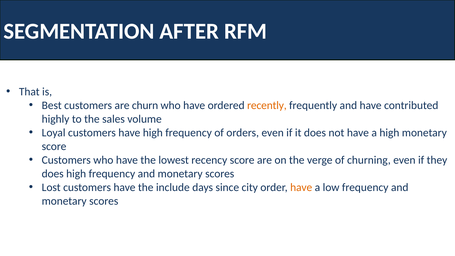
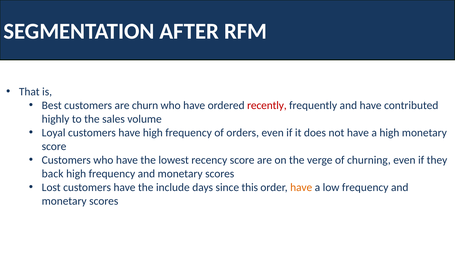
recently colour: orange -> red
does at (53, 174): does -> back
city: city -> this
